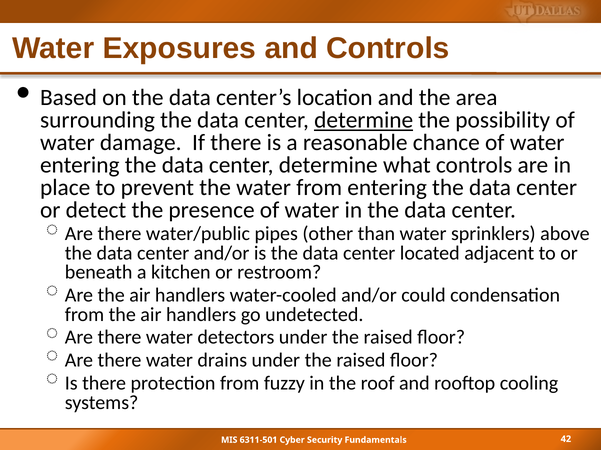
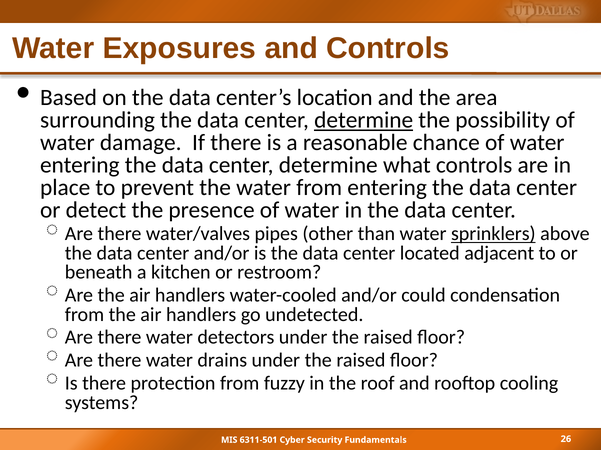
water/public: water/public -> water/valves
sprinklers underline: none -> present
42: 42 -> 26
